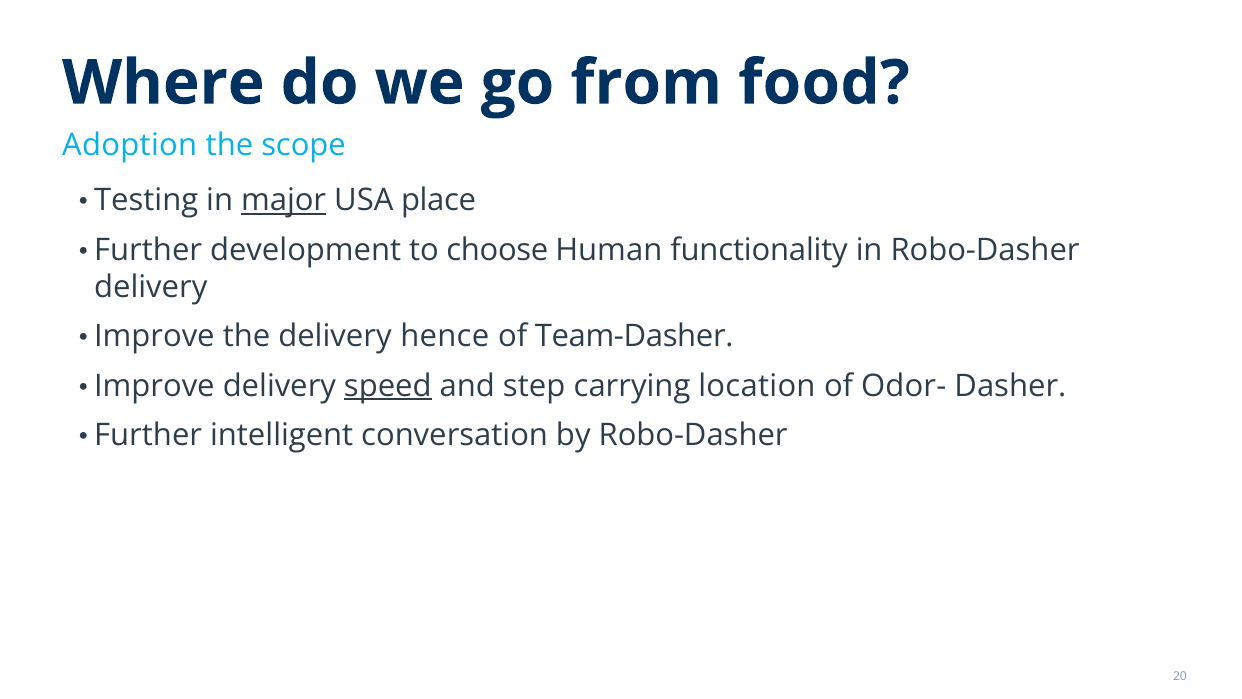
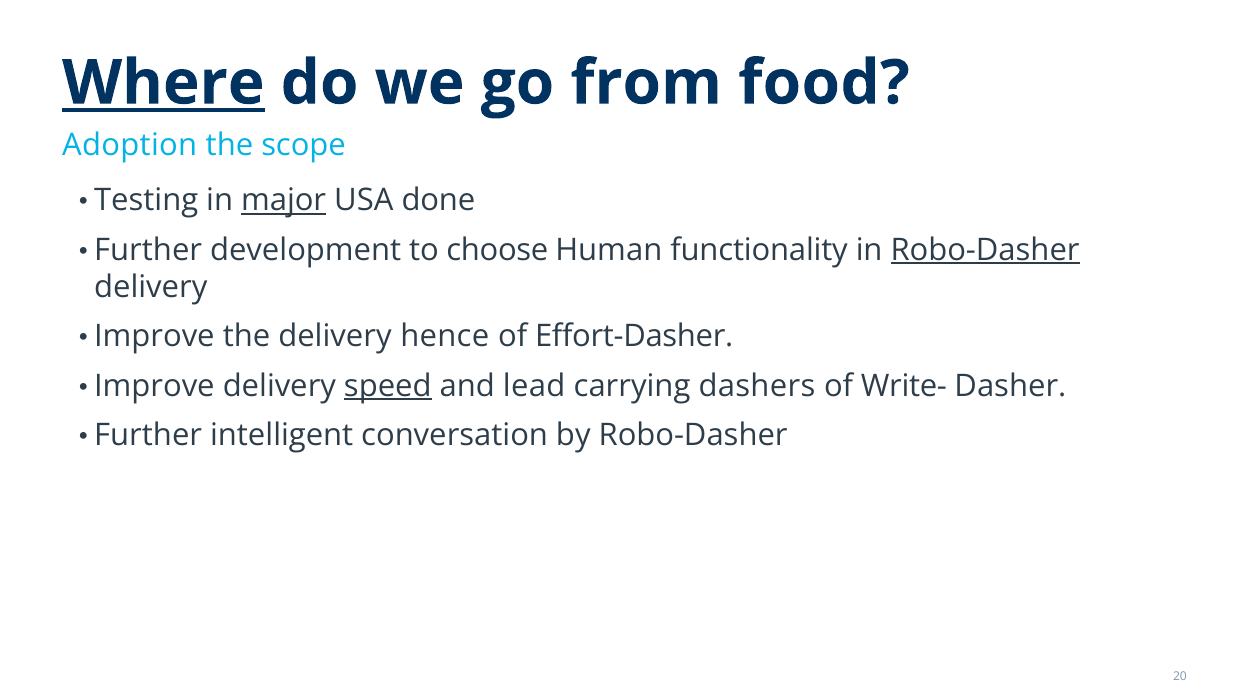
Where underline: none -> present
place: place -> done
Robo-Dasher at (985, 250) underline: none -> present
Team-Dasher: Team-Dasher -> Effort-Dasher
step: step -> lead
location: location -> dashers
Odor-: Odor- -> Write-
